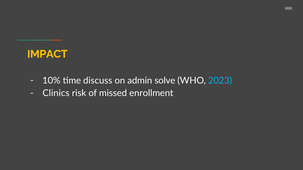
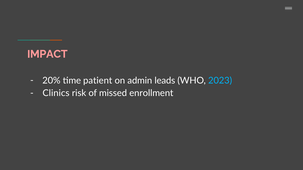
IMPACT colour: yellow -> pink
10%: 10% -> 20%
discuss: discuss -> patient
solve: solve -> leads
